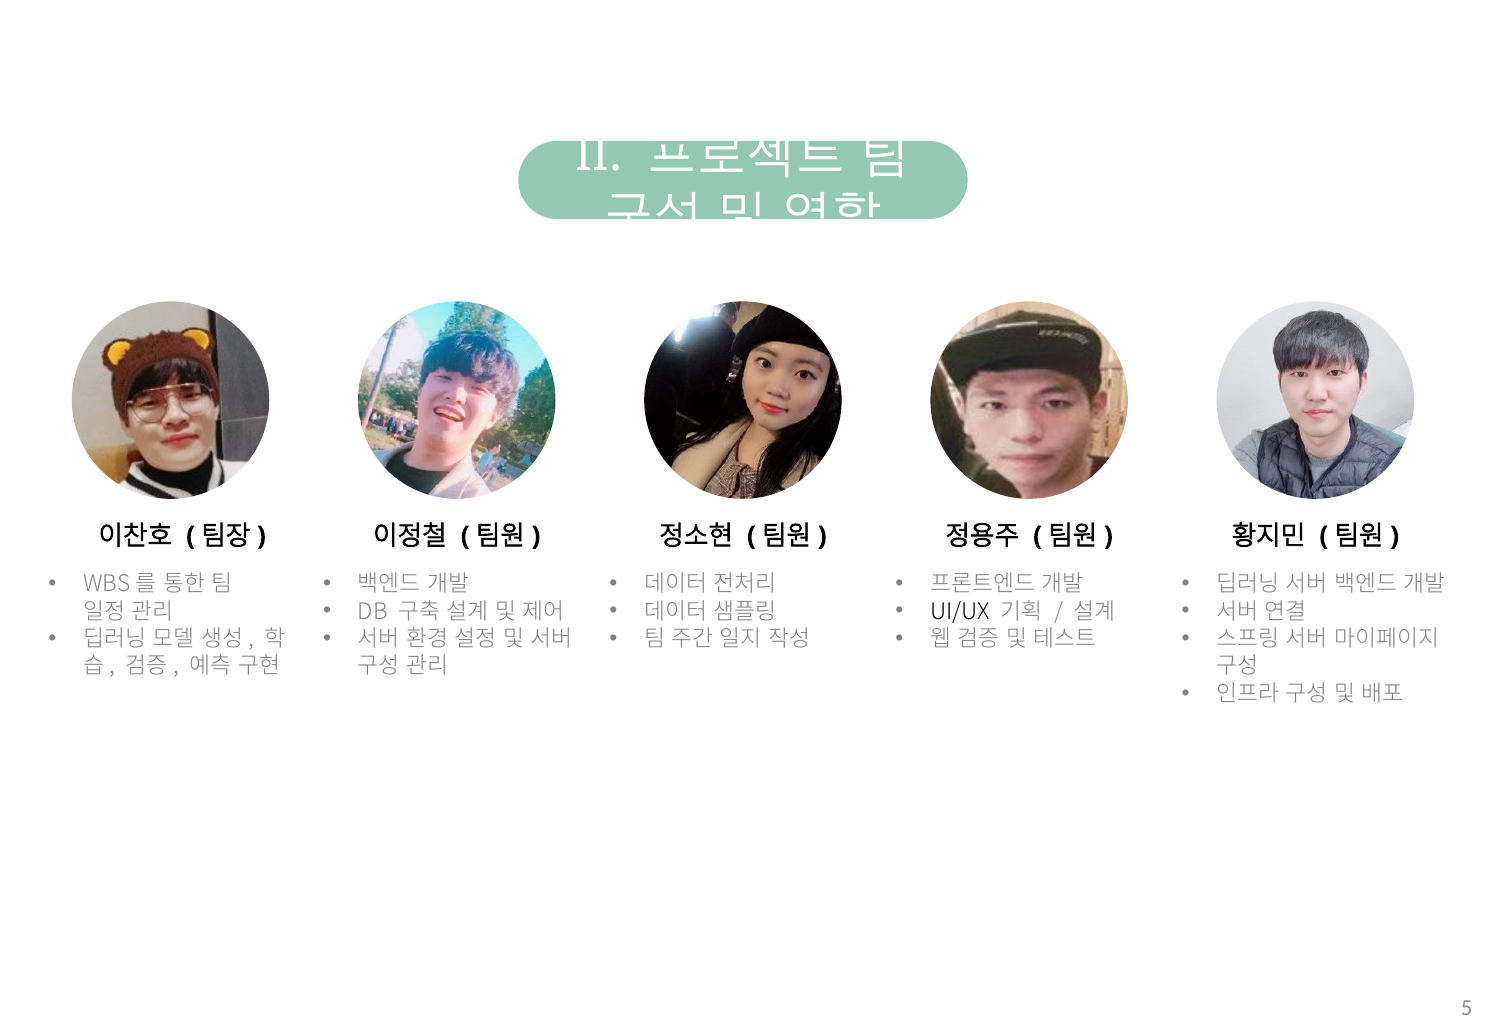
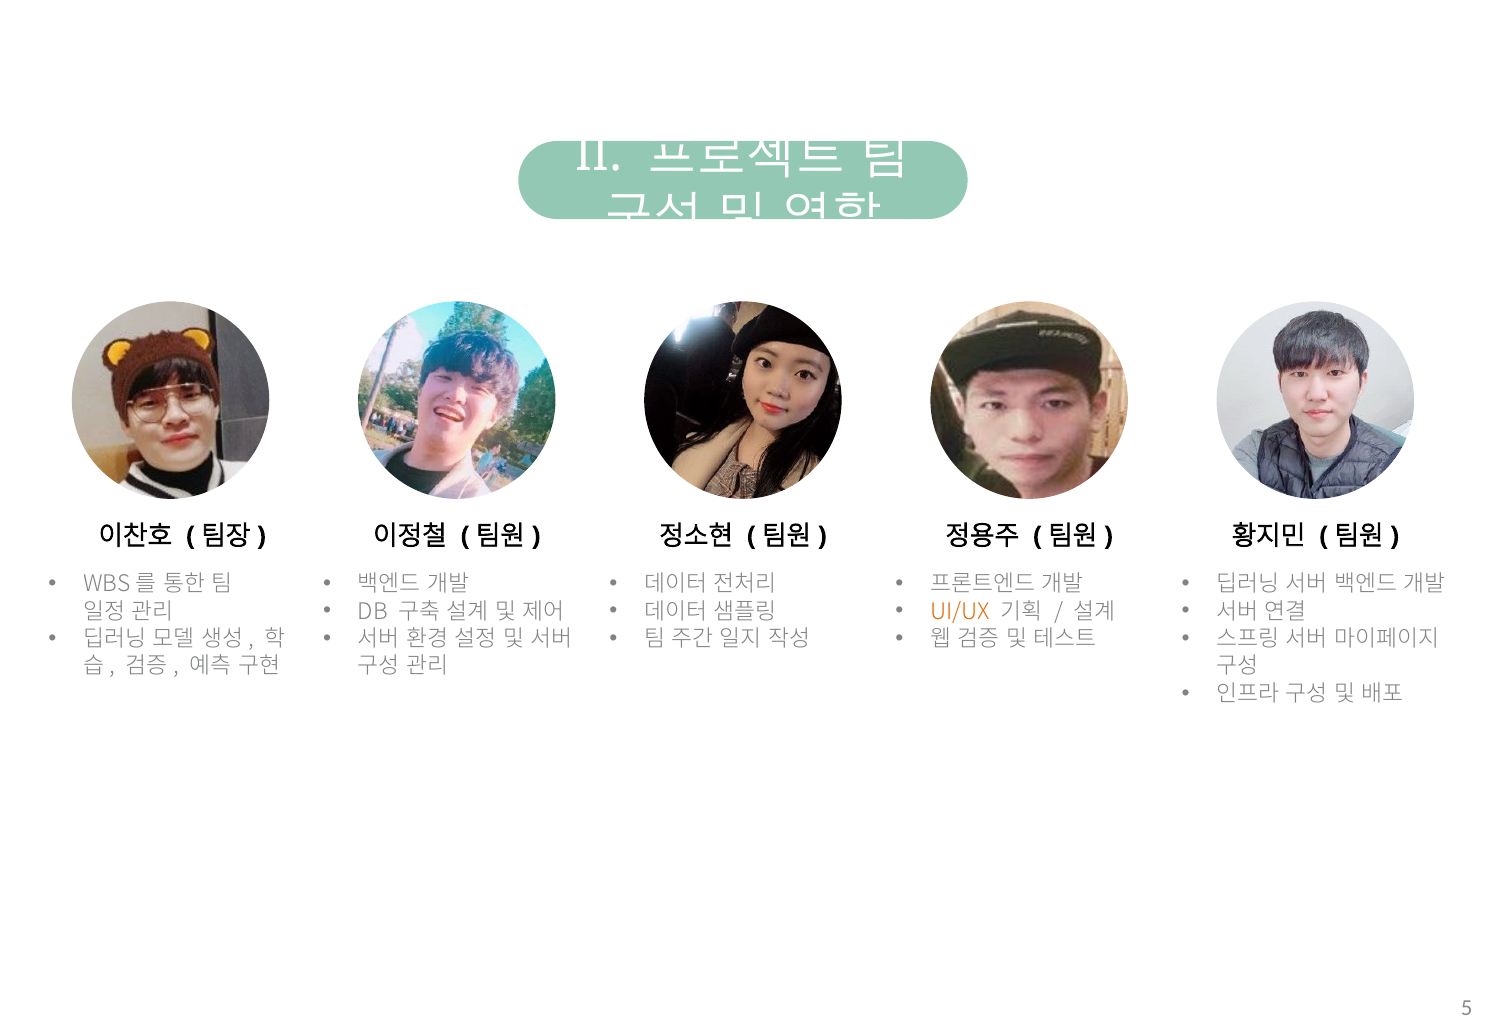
UI/UX colour: black -> orange
